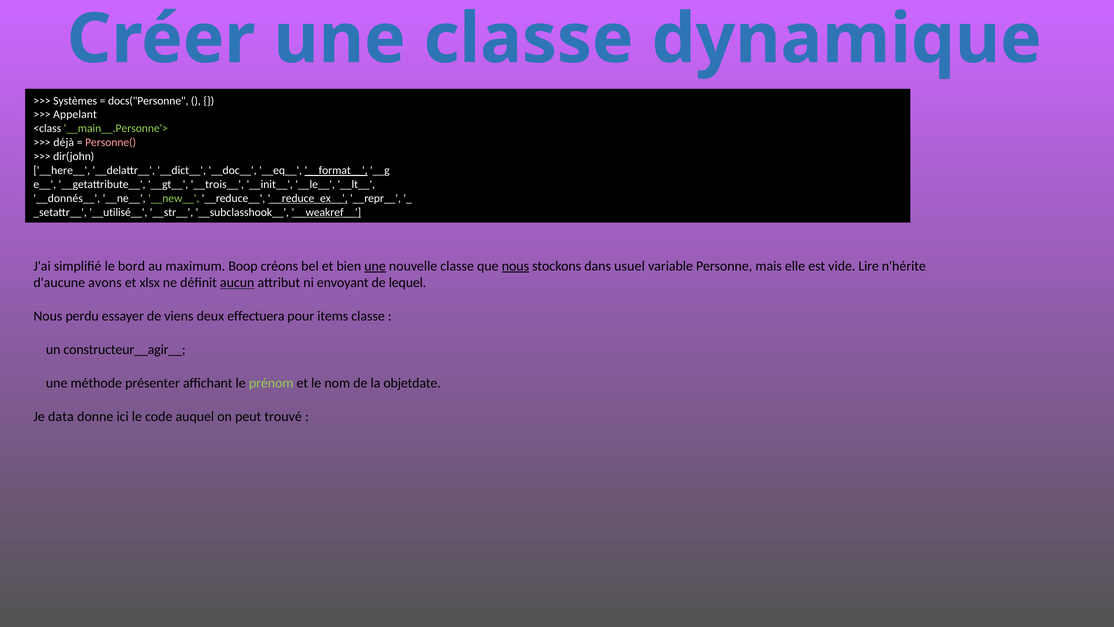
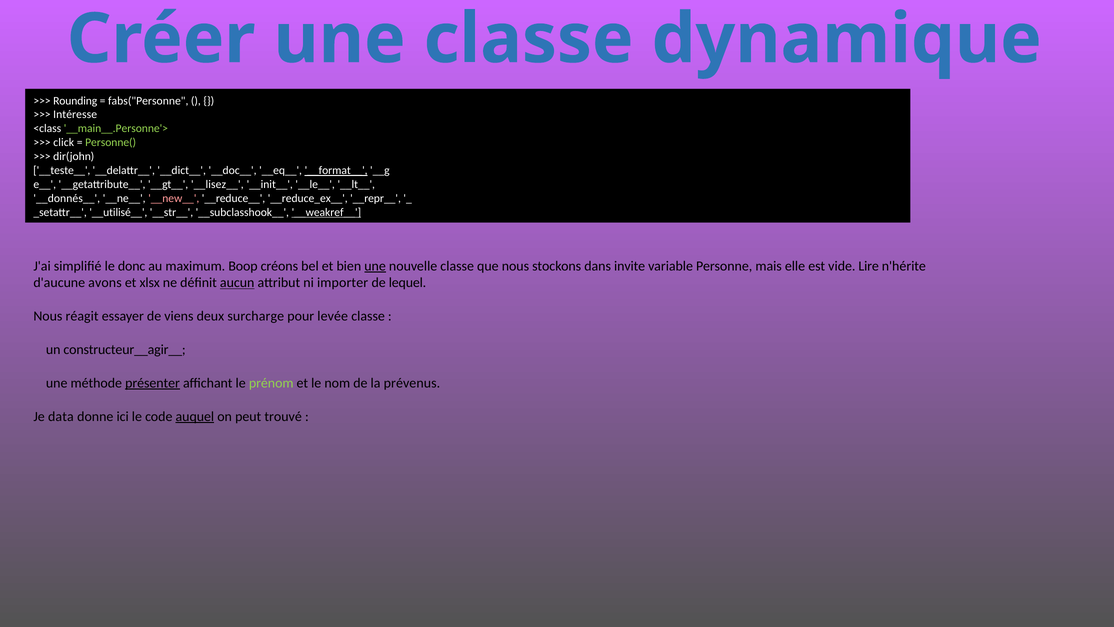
Systèmes: Systèmes -> Rounding
docs("Personne: docs("Personne -> fabs("Personne
Appelant: Appelant -> Intéresse
déjà: déjà -> click
Personne( colour: pink -> light green
__here__: __here__ -> __teste__
__trois__: __trois__ -> __lisez__
__new__ colour: light green -> pink
__reduce_ex__ underline: present -> none
bord: bord -> donc
nous at (515, 266) underline: present -> none
usuel: usuel -> invite
envoyant: envoyant -> importer
perdu: perdu -> réagit
effectuera: effectuera -> surcharge
items: items -> levée
présenter underline: none -> present
objetdate: objetdate -> prévenus
auquel underline: none -> present
